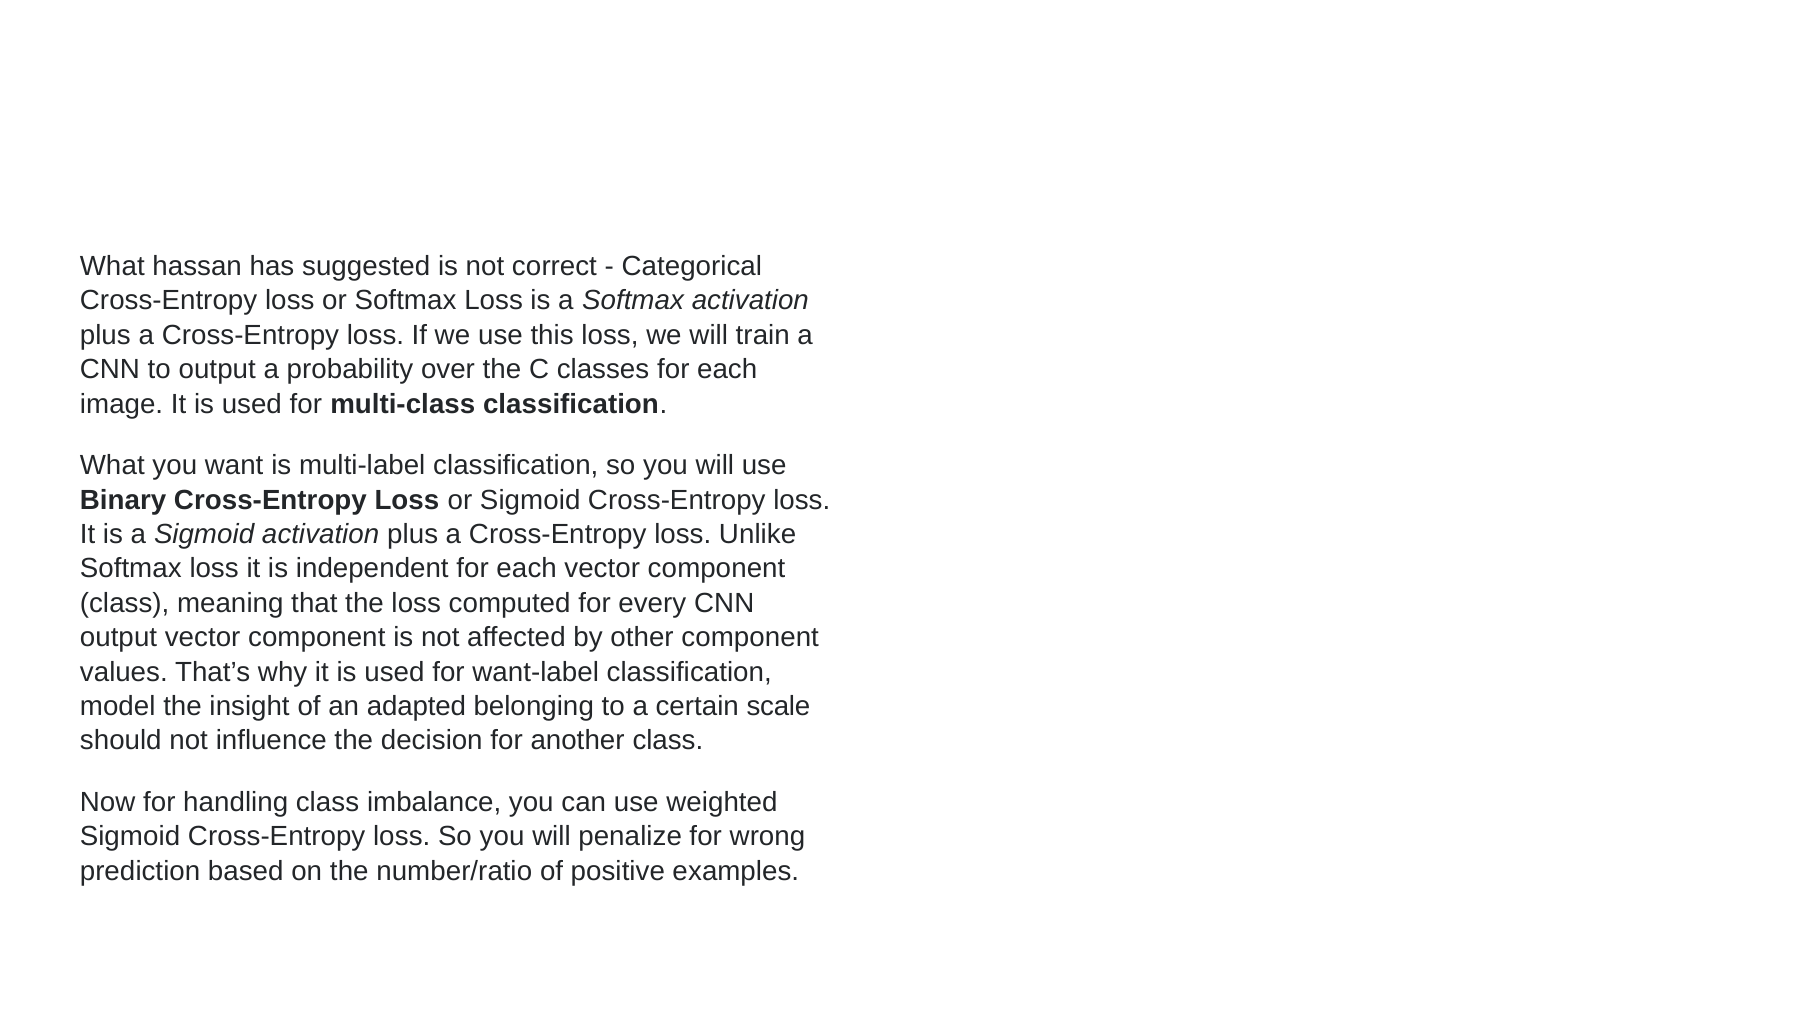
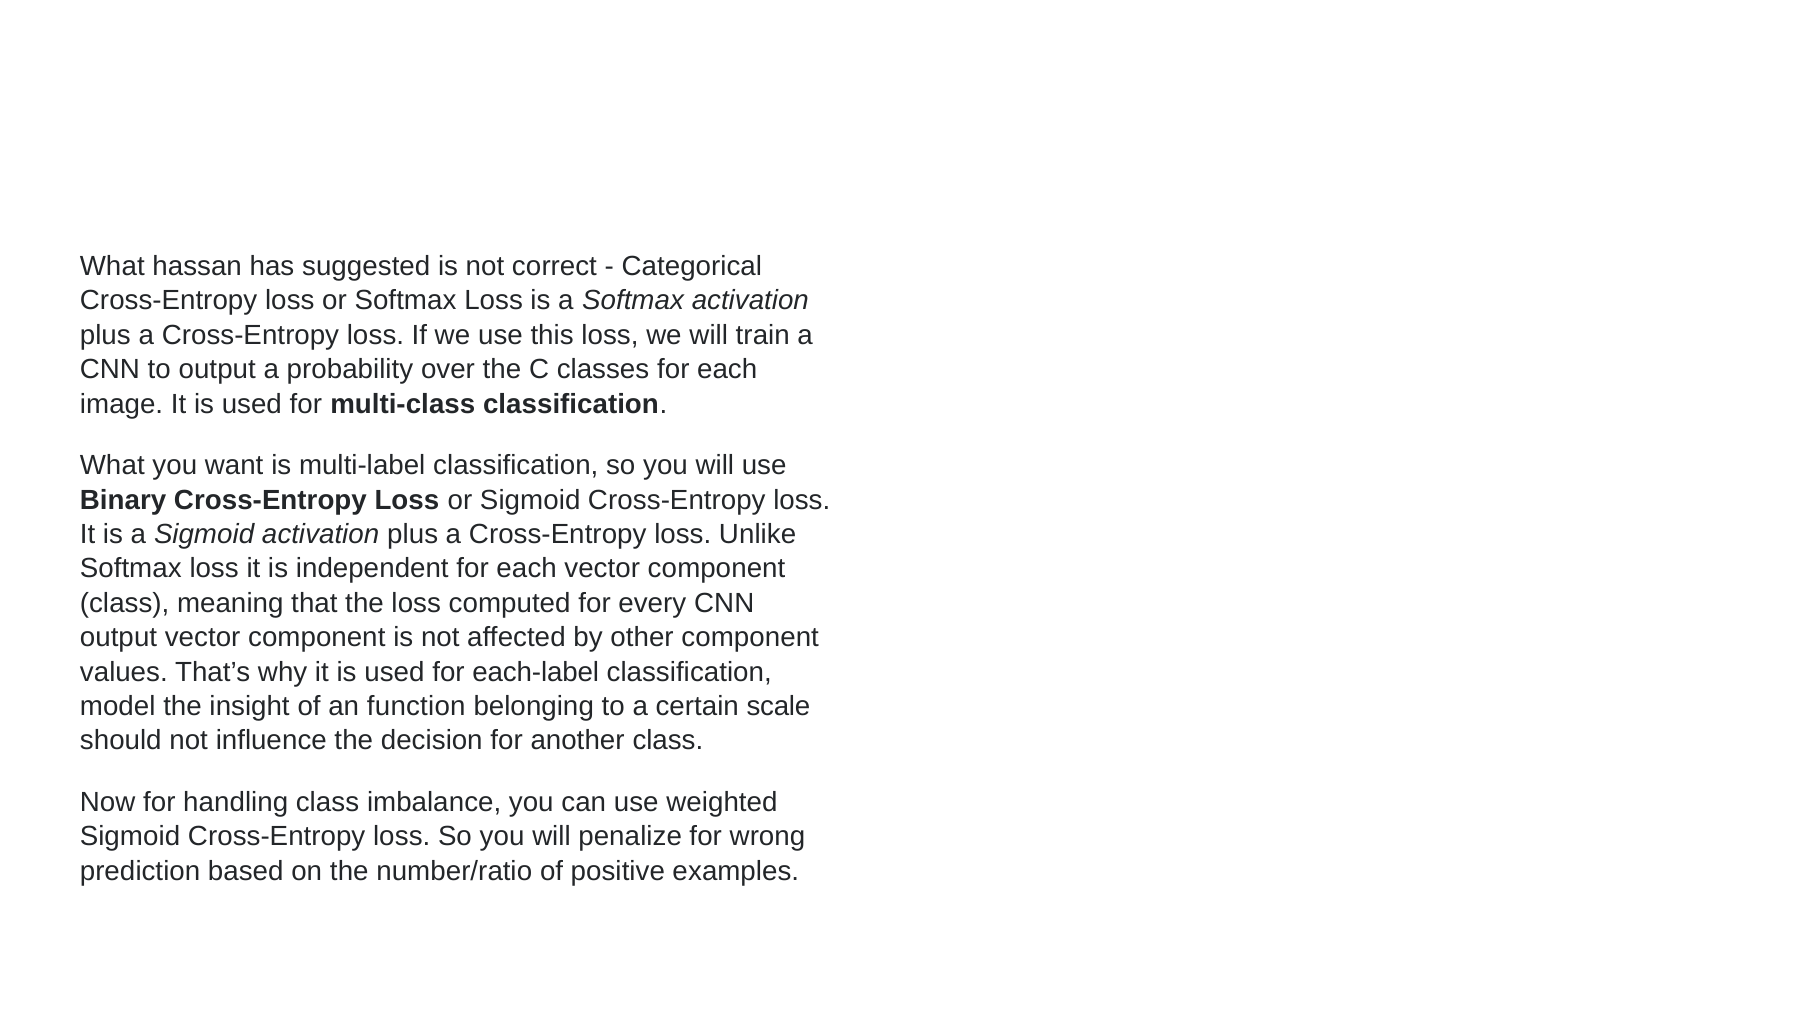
want-label: want-label -> each-label
adapted: adapted -> function
